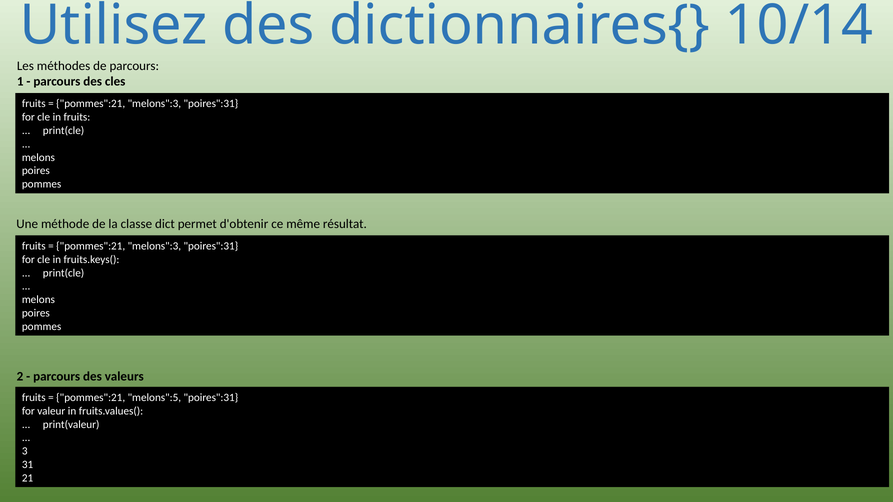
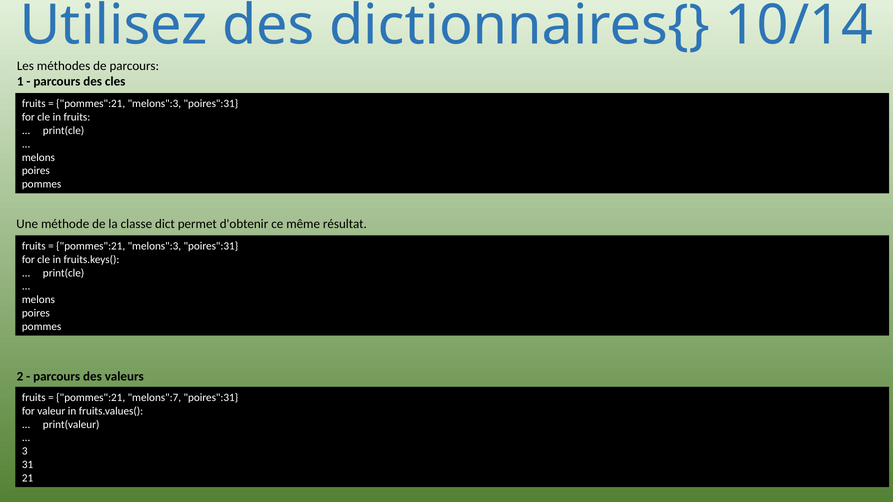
melons":5: melons":5 -> melons":7
